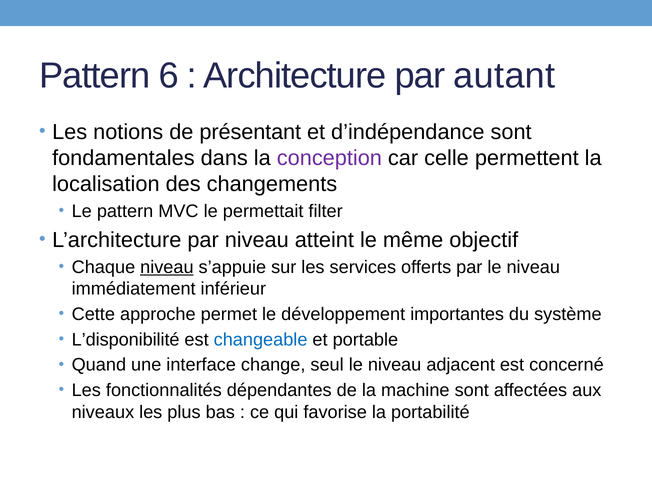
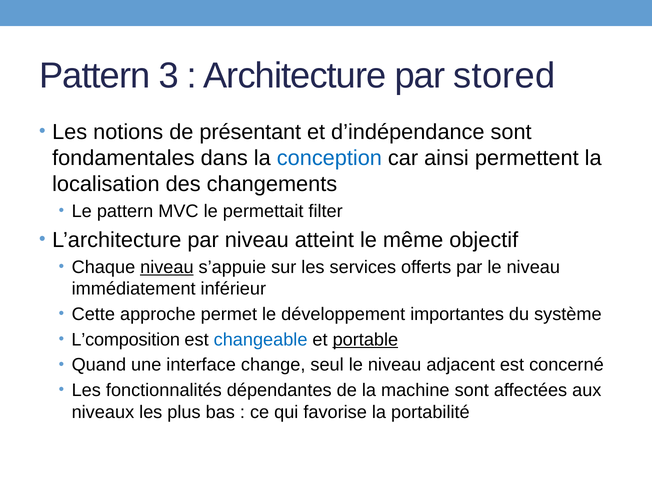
6: 6 -> 3
autant: autant -> stored
conception colour: purple -> blue
celle: celle -> ainsi
L’disponibilité: L’disponibilité -> L’composition
portable underline: none -> present
